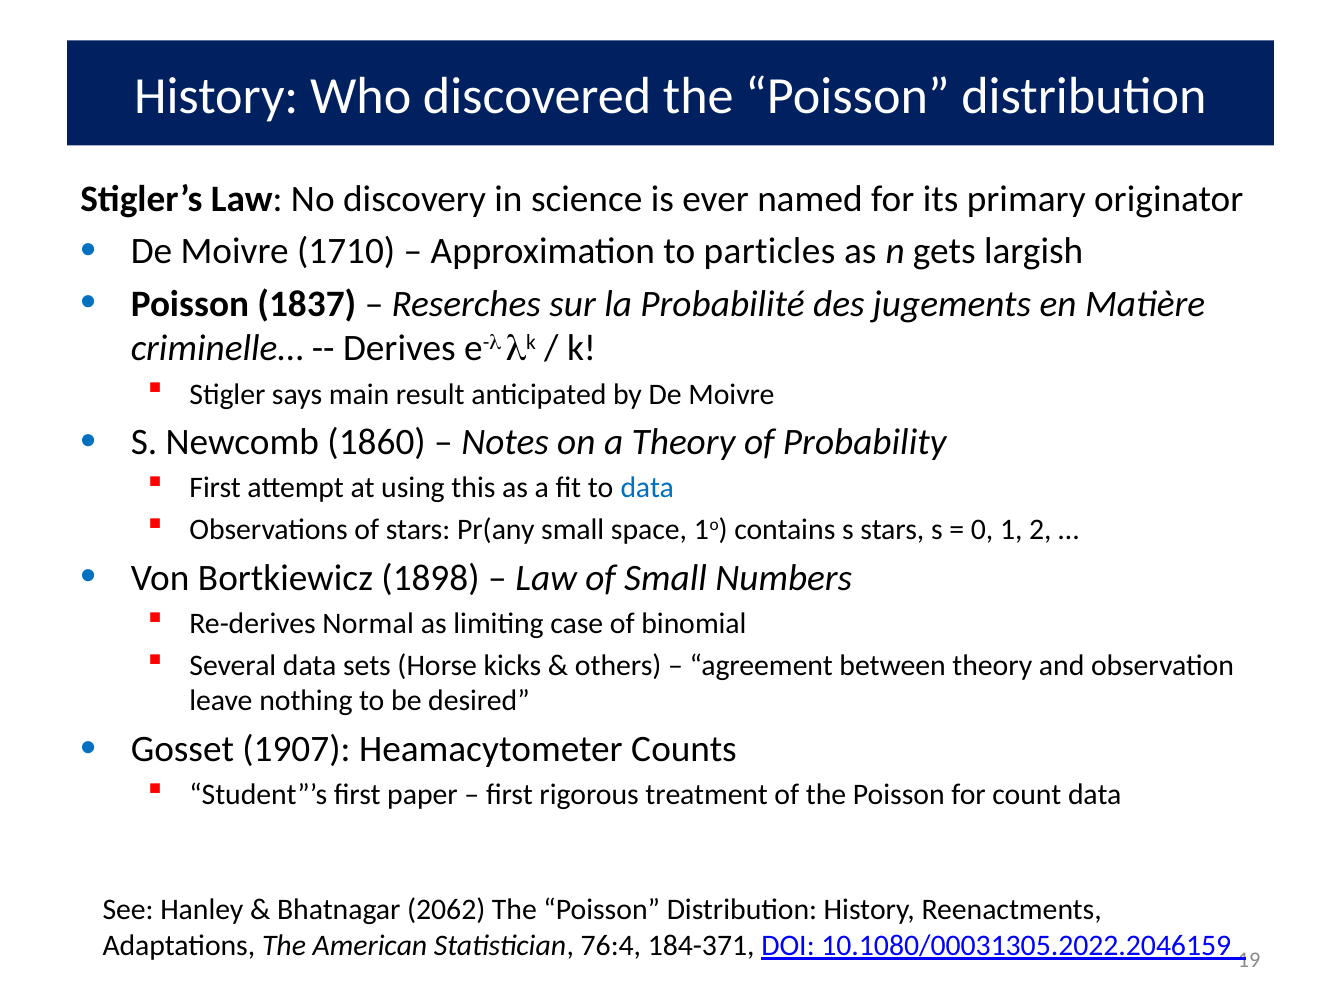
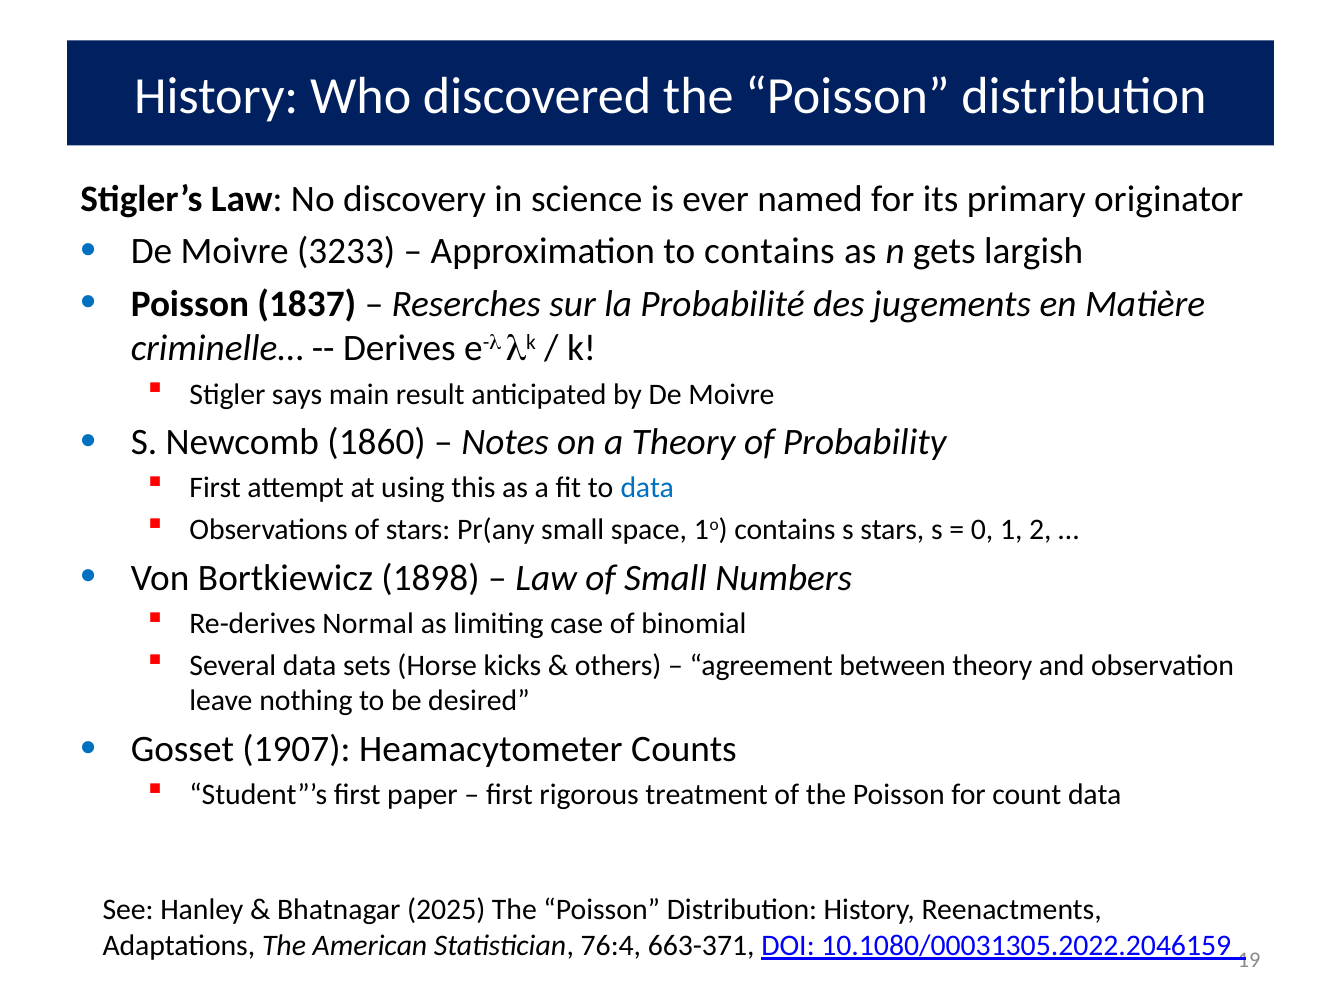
1710: 1710 -> 3233
to particles: particles -> contains
2062: 2062 -> 2025
184-371: 184-371 -> 663-371
